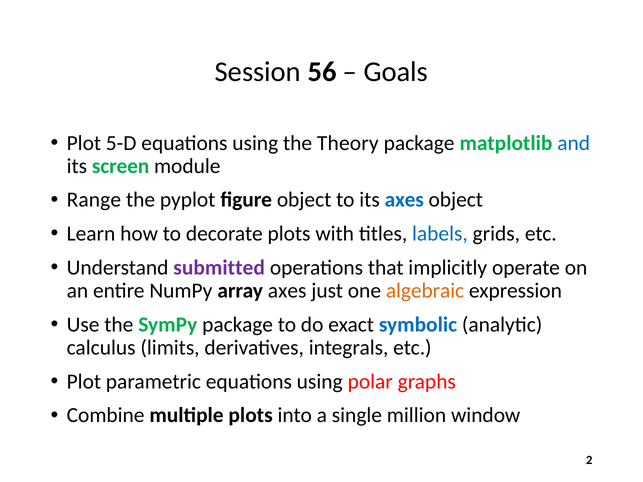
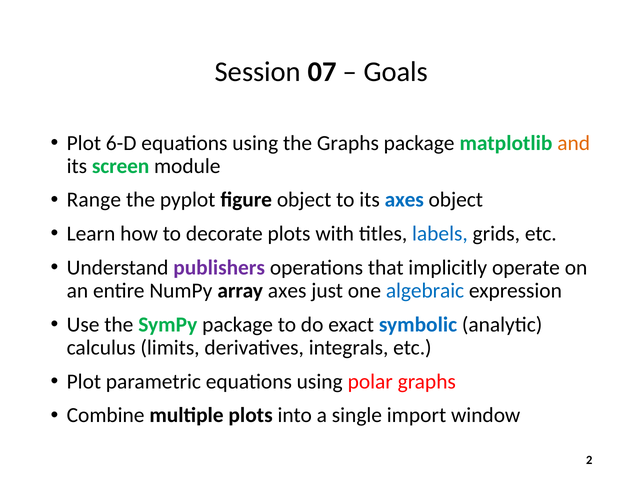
56: 56 -> 07
5-D: 5-D -> 6-D
the Theory: Theory -> Graphs
and colour: blue -> orange
submitted: submitted -> publishers
algebraic colour: orange -> blue
million: million -> import
